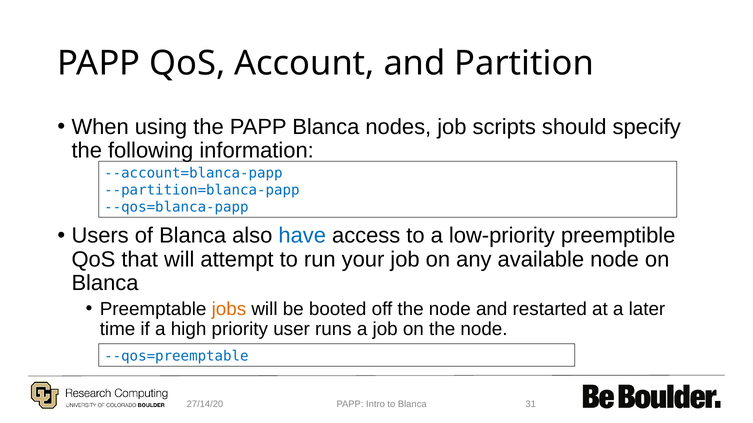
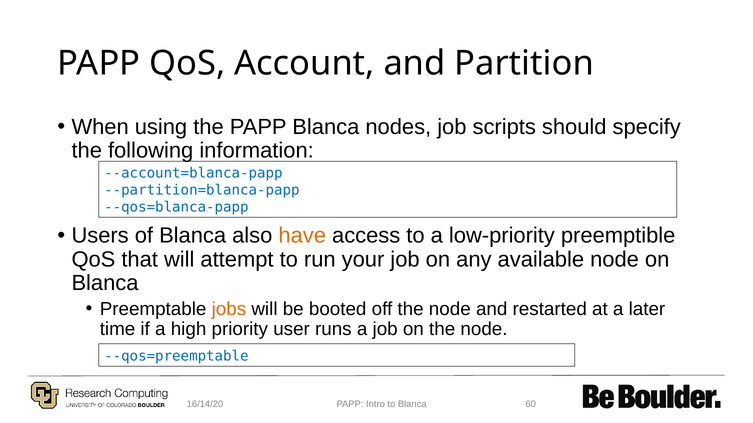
have colour: blue -> orange
27/14/20: 27/14/20 -> 16/14/20
31: 31 -> 60
